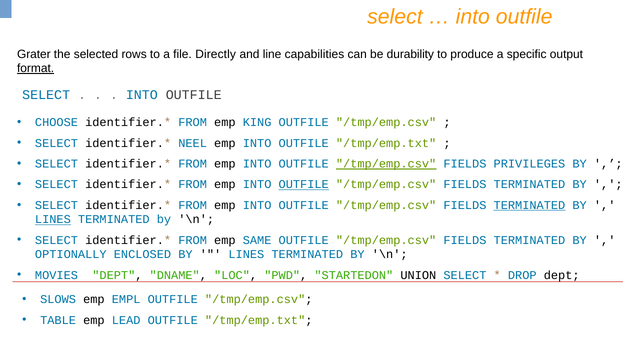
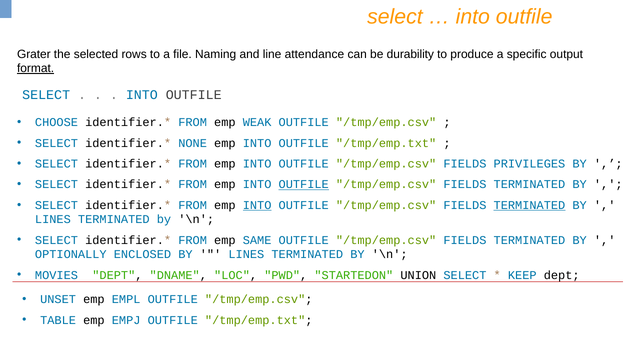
Directly: Directly -> Naming
capabilities: capabilities -> attendance
KING: KING -> WEAK
NEEL: NEEL -> NONE
/tmp/emp.csv at (386, 164) underline: present -> none
INTO at (257, 205) underline: none -> present
LINES at (53, 220) underline: present -> none
DROP: DROP -> KEEP
SLOWS: SLOWS -> UNSET
LEAD: LEAD -> EMPJ
